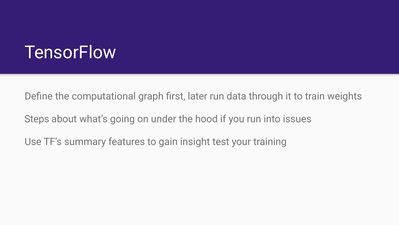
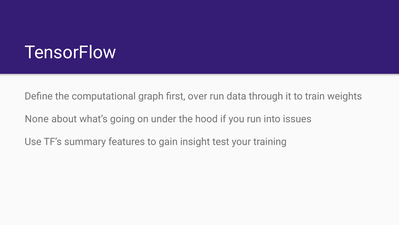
later: later -> over
Steps: Steps -> None
